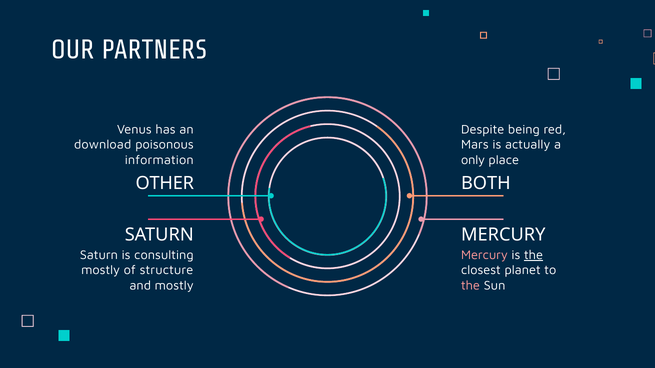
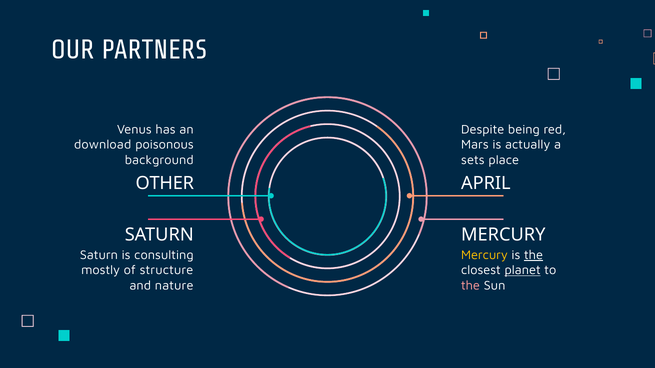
information: information -> background
only: only -> sets
BOTH: BOTH -> APRIL
Mercury at (484, 255) colour: pink -> yellow
planet underline: none -> present
and mostly: mostly -> nature
